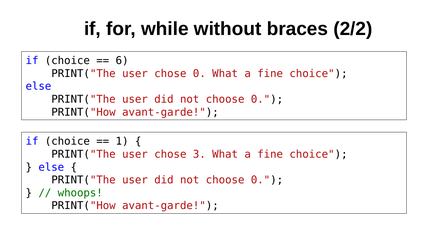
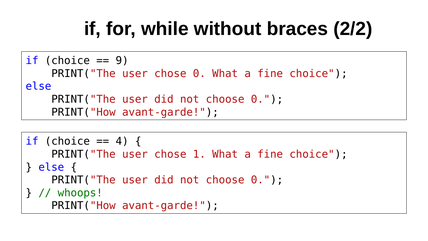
6: 6 -> 9
1: 1 -> 4
3: 3 -> 1
